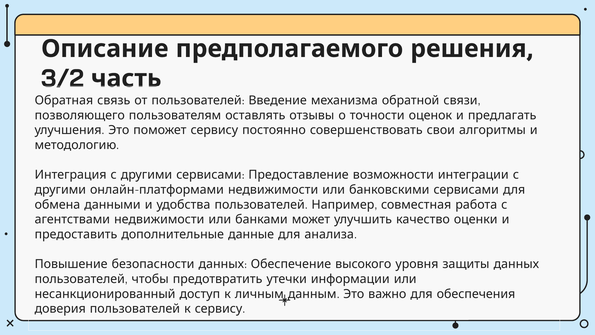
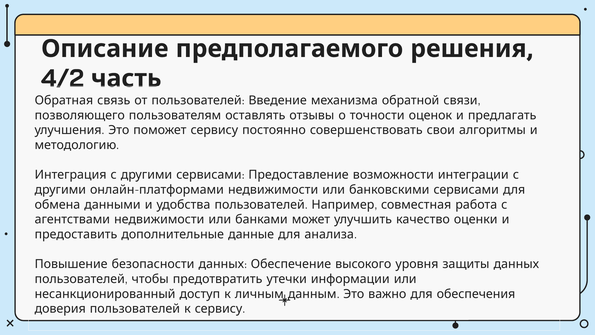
3/2: 3/2 -> 4/2
